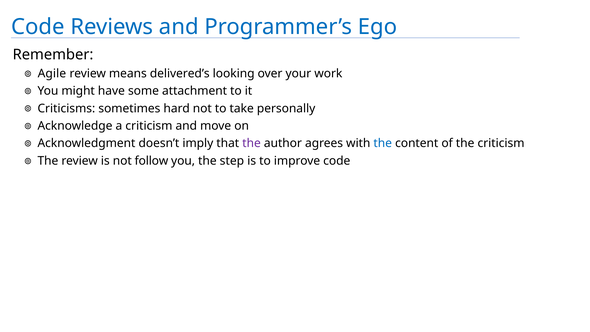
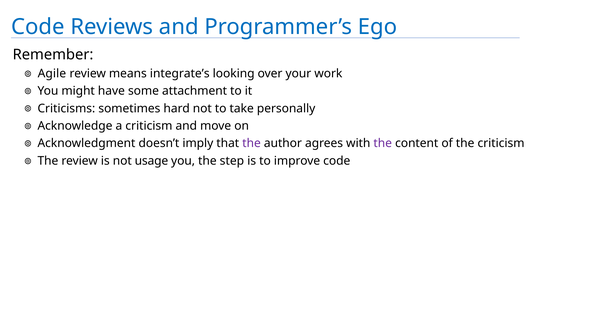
delivered’s: delivered’s -> integrate’s
the at (383, 143) colour: blue -> purple
follow: follow -> usage
